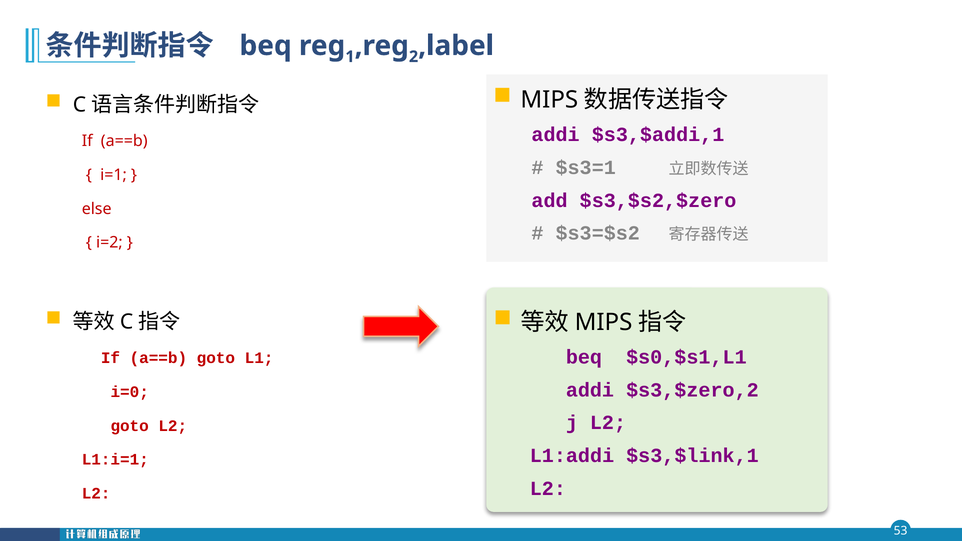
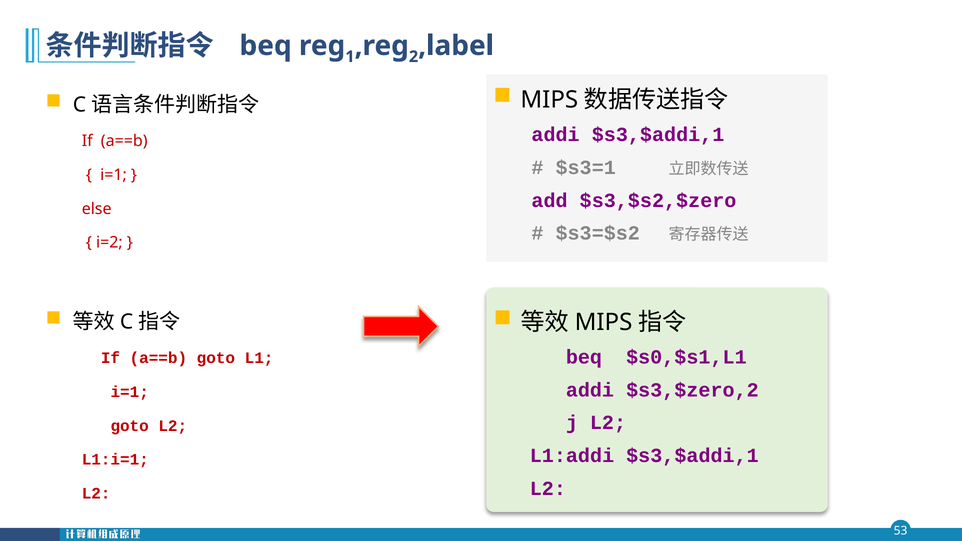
i=0 at (130, 392): i=0 -> i=1
L1:addi $s3,$link,1: $s3,$link,1 -> $s3,$addi,1
